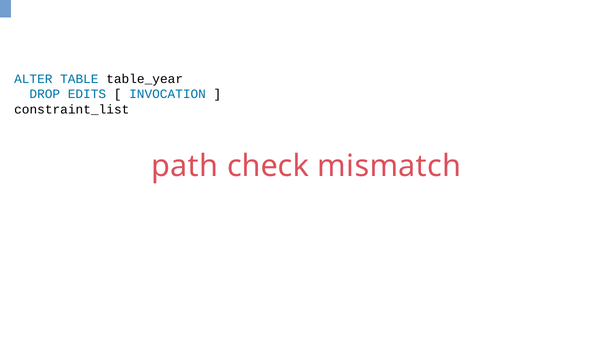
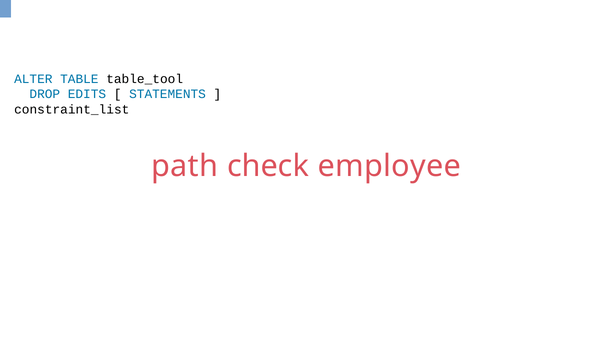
table_year: table_year -> table_tool
INVOCATION: INVOCATION -> STATEMENTS
mismatch: mismatch -> employee
